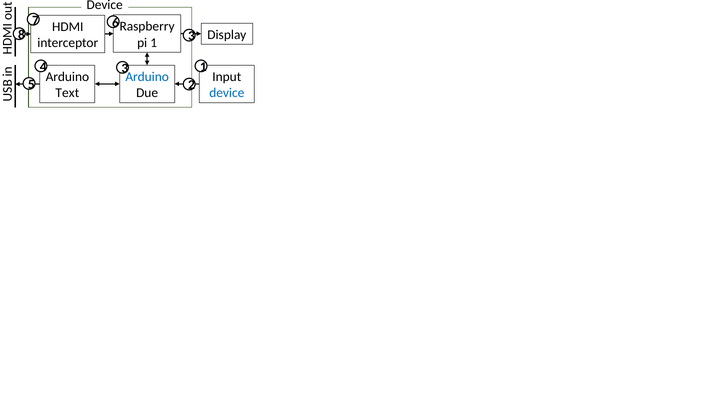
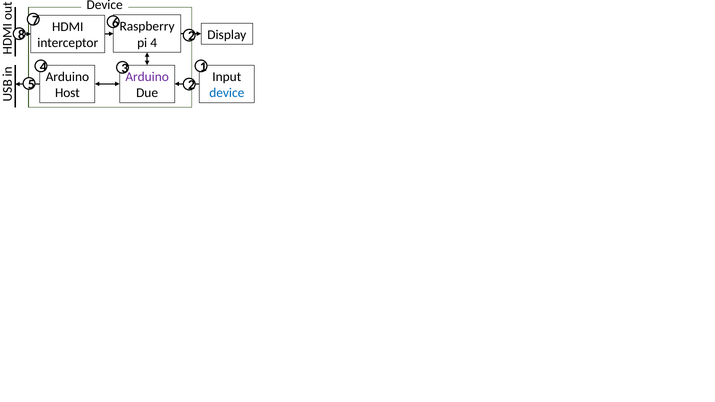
8 3: 3 -> 2
pi 1: 1 -> 4
Arduino at (147, 77) colour: blue -> purple
Text: Text -> Host
